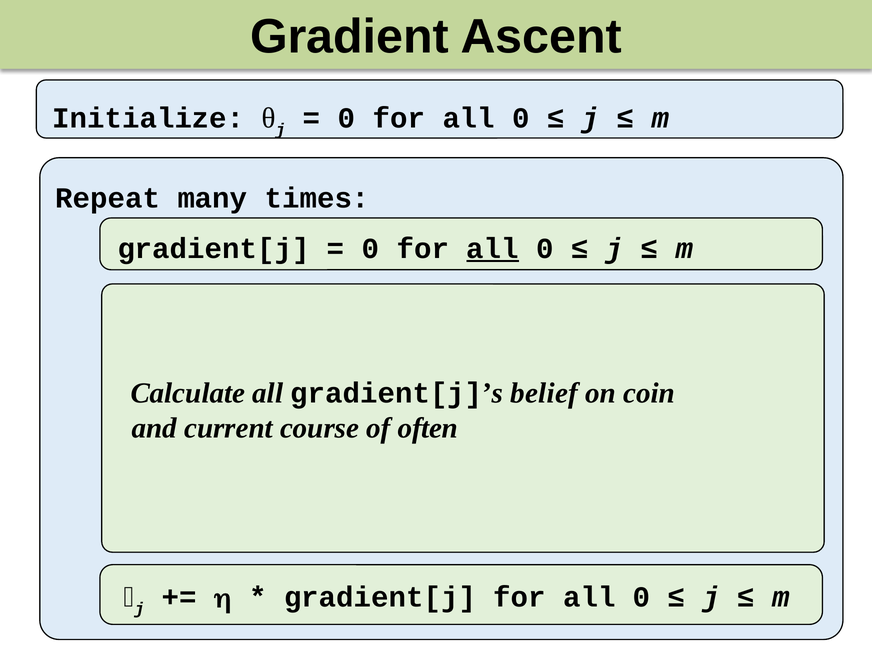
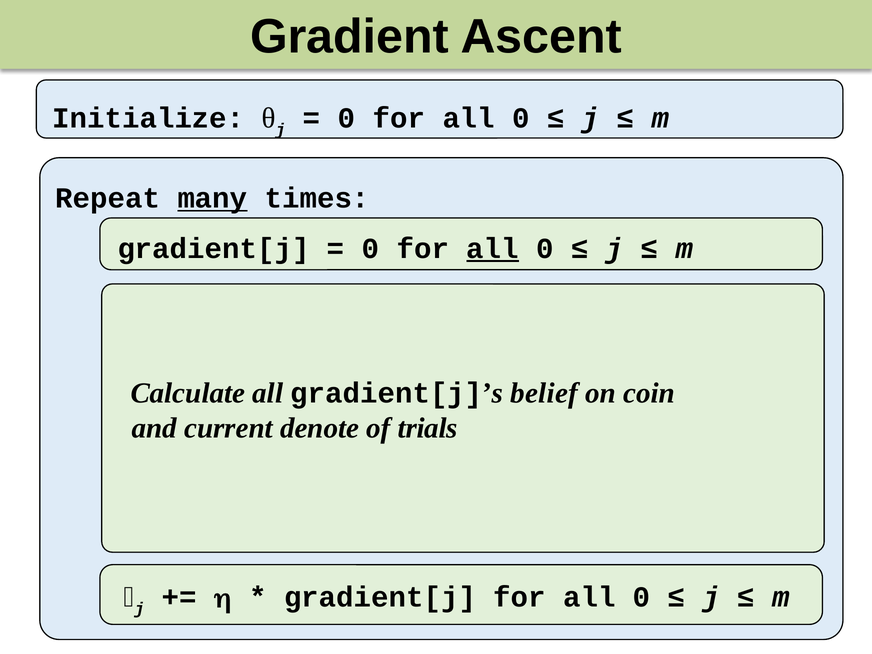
many underline: none -> present
course: course -> denote
often: often -> trials
